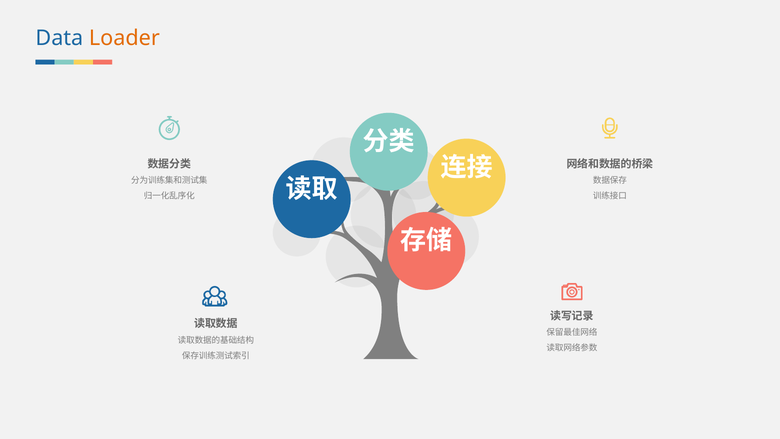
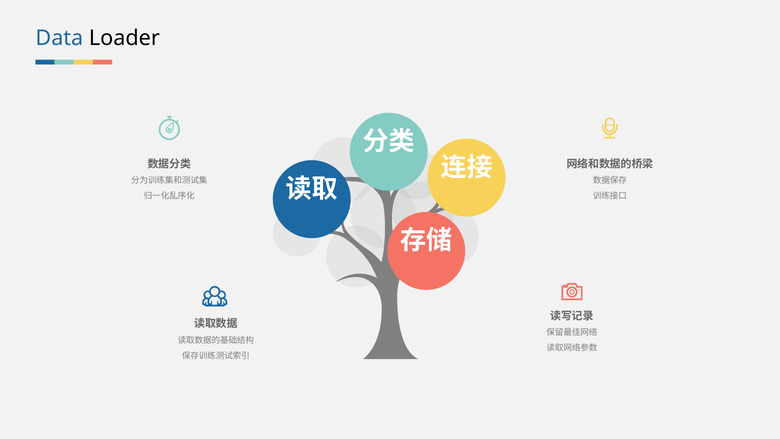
Loader colour: orange -> black
